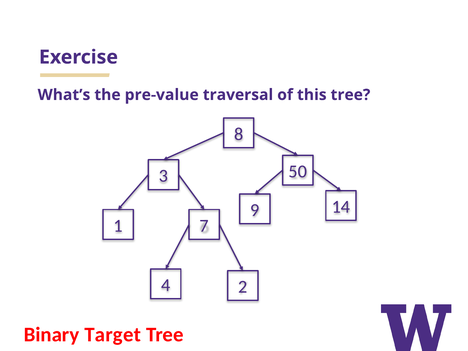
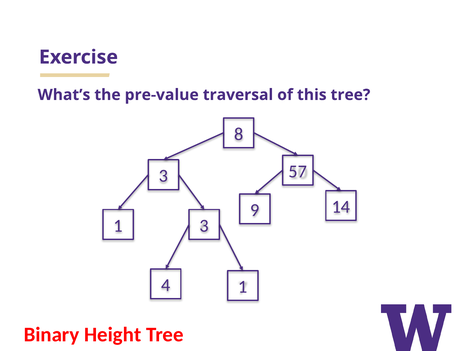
50: 50 -> 57
1 7: 7 -> 3
4 2: 2 -> 1
Target: Target -> Height
